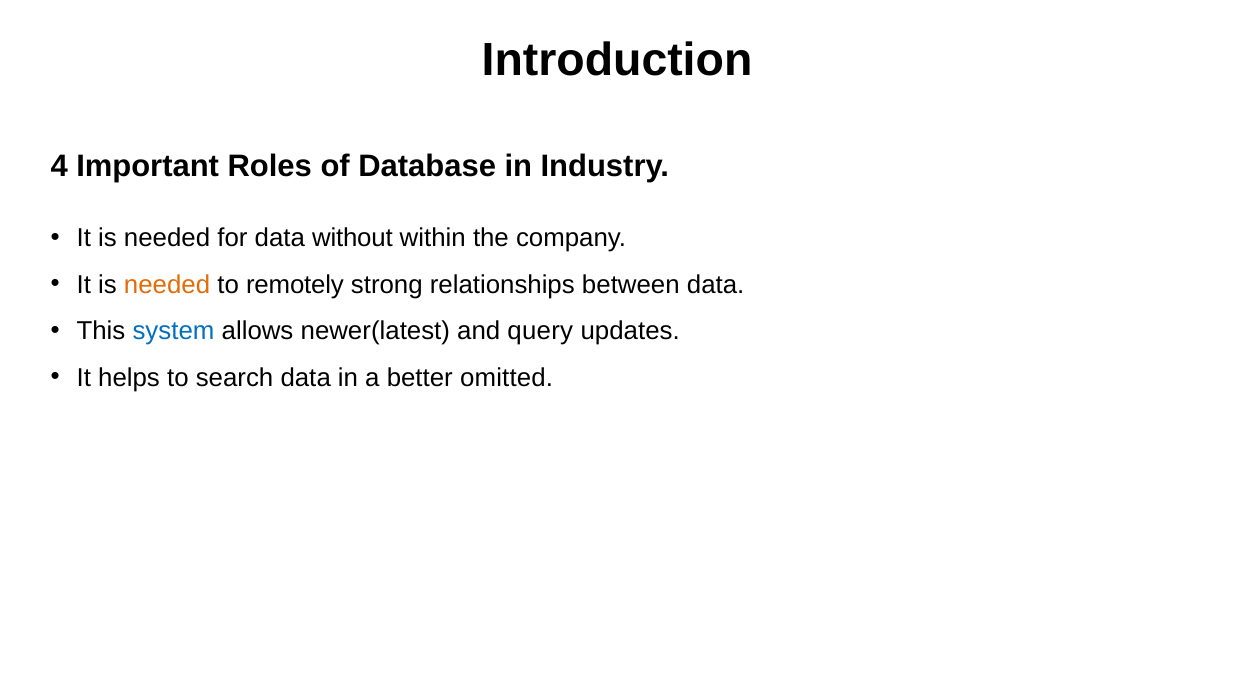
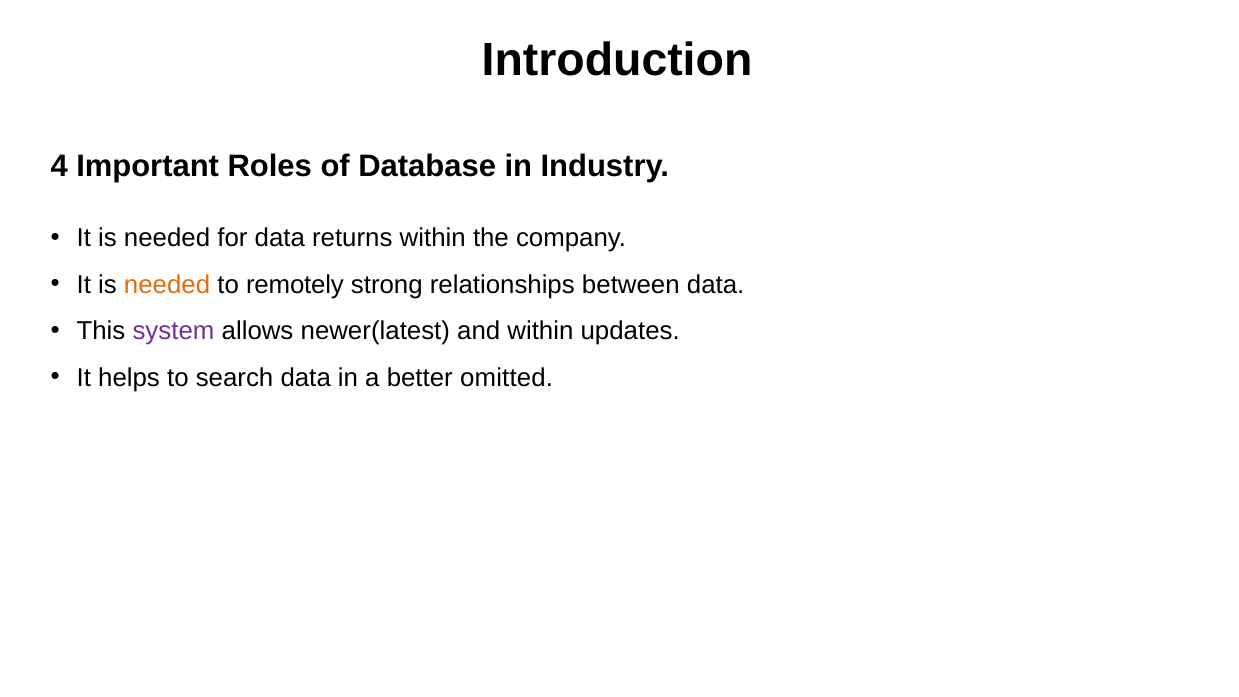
without: without -> returns
system colour: blue -> purple
and query: query -> within
